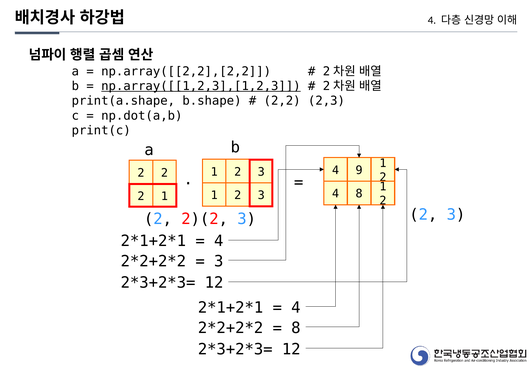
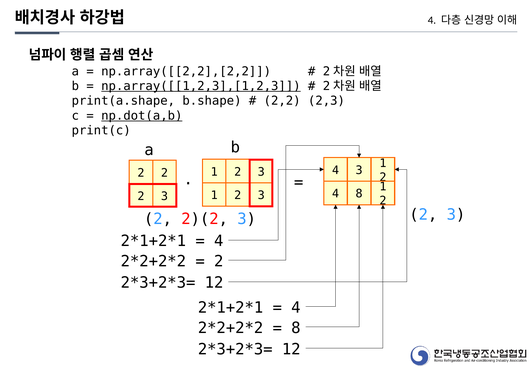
np.dot(a,b underline: none -> present
4 9: 9 -> 3
1 at (164, 196): 1 -> 3
3 at (219, 261): 3 -> 2
